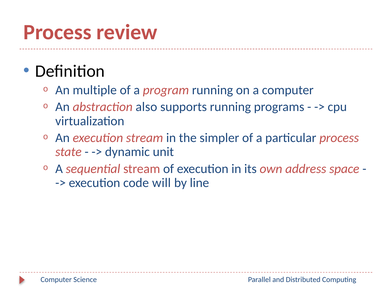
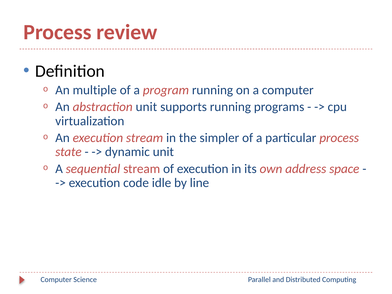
abstraction also: also -> unit
will: will -> idle
